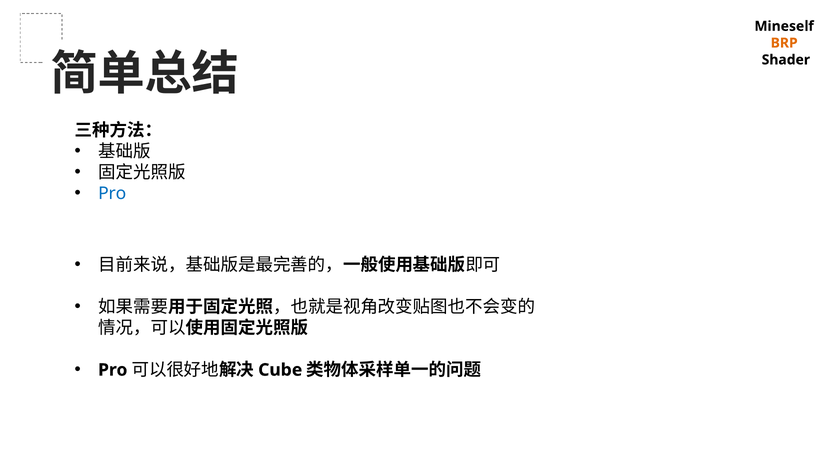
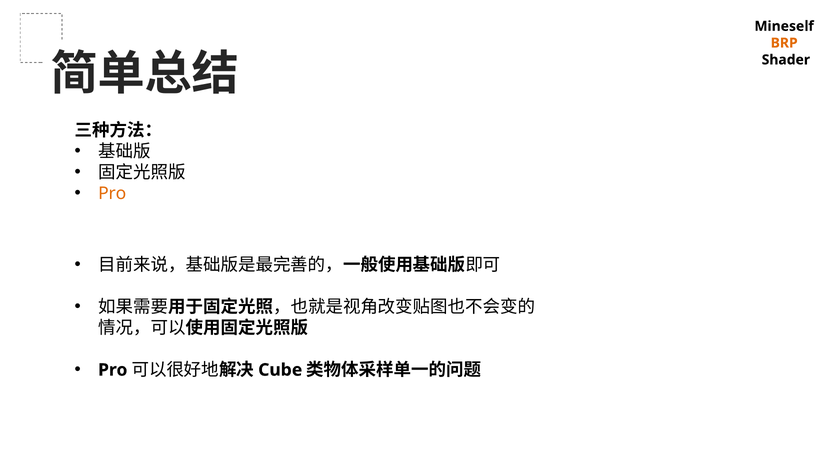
Pro at (112, 193) colour: blue -> orange
